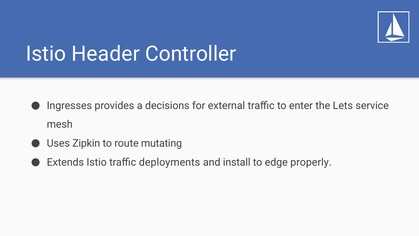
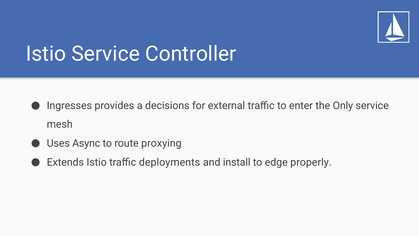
Istio Header: Header -> Service
Lets: Lets -> Only
Zipkin: Zipkin -> Async
mutating: mutating -> proxying
